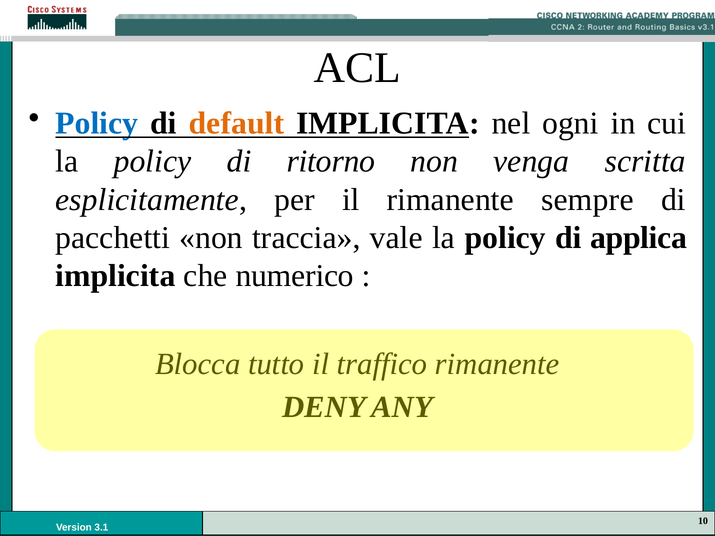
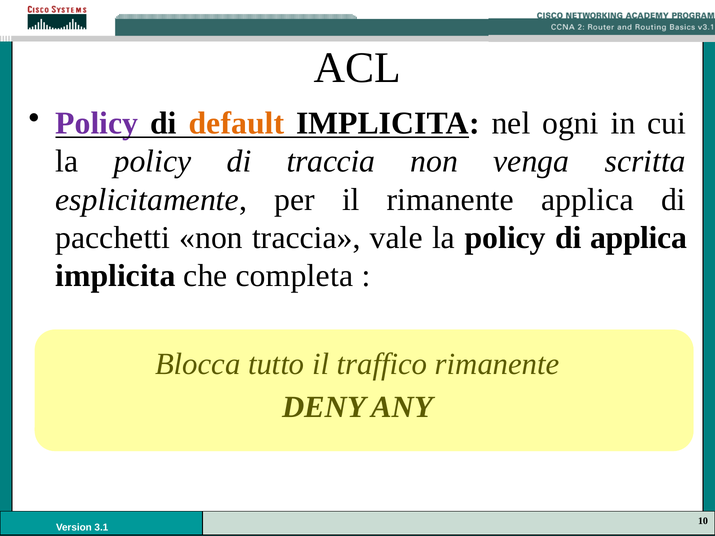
Policy at (97, 123) colour: blue -> purple
di ritorno: ritorno -> traccia
rimanente sempre: sempre -> applica
numerico: numerico -> completa
